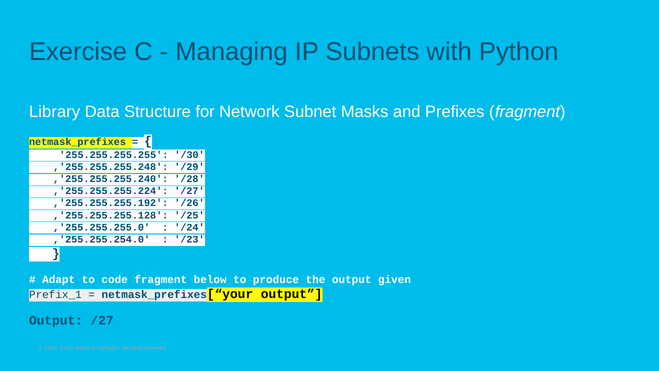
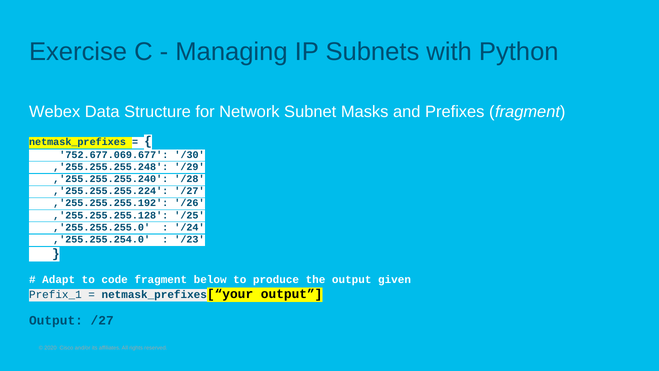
Library: Library -> Webex
255.255.255.255: 255.255.255.255 -> 752.677.069.677
